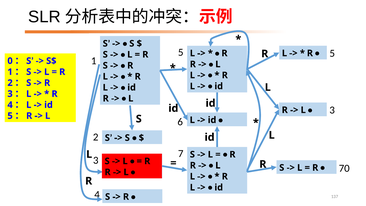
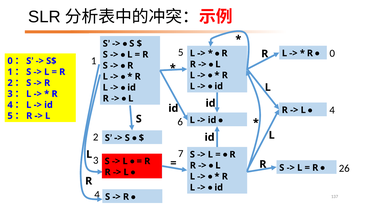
5 at (332, 53): 5 -> 0
3 at (332, 110): 3 -> 4
70: 70 -> 26
